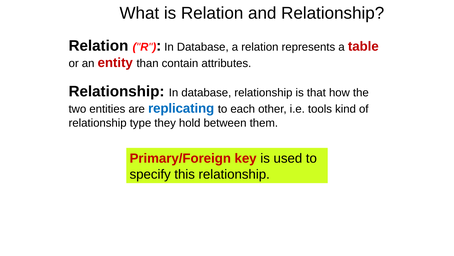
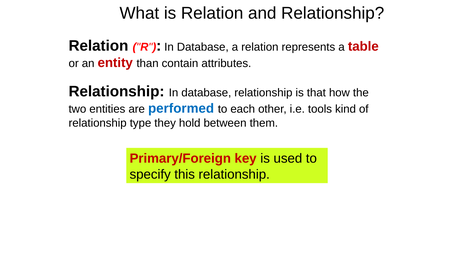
replicating: replicating -> performed
